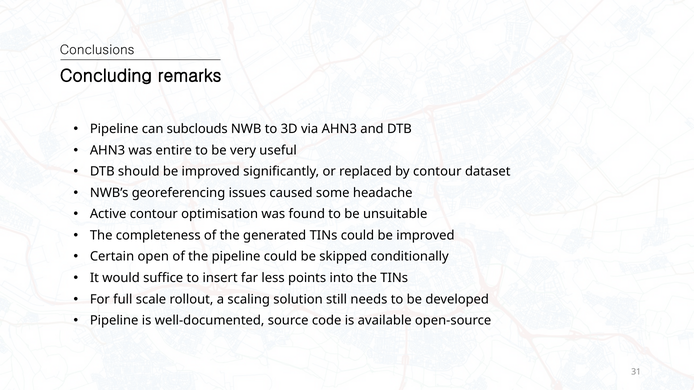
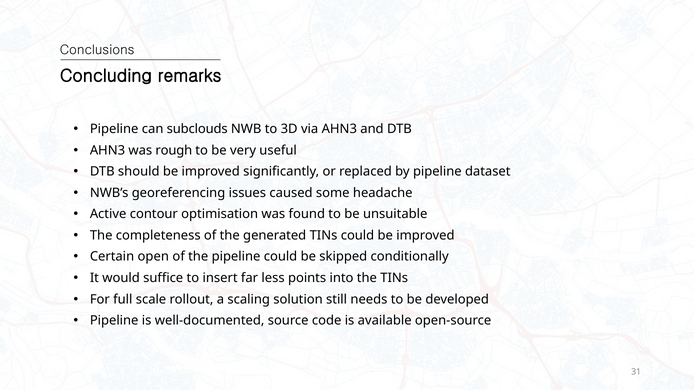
entire: entire -> rough
by contour: contour -> pipeline
